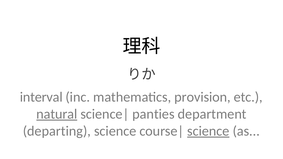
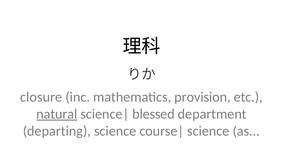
interval: interval -> closure
panties: panties -> blessed
science at (208, 131) underline: present -> none
